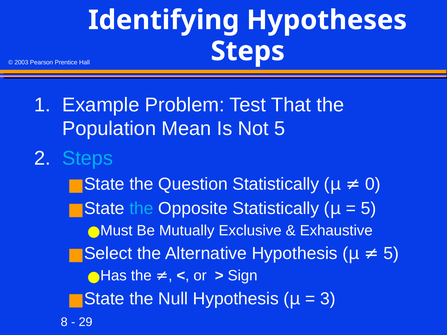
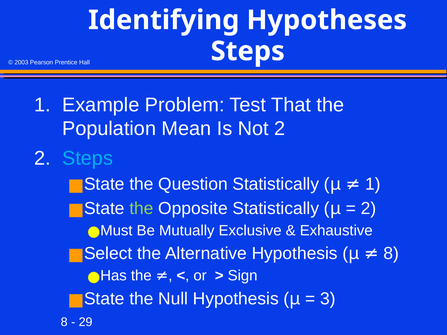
Not 5: 5 -> 2
0 at (373, 184): 0 -> 1
the at (141, 209) colour: light blue -> light green
5 at (368, 209): 5 -> 2
5 at (391, 254): 5 -> 8
